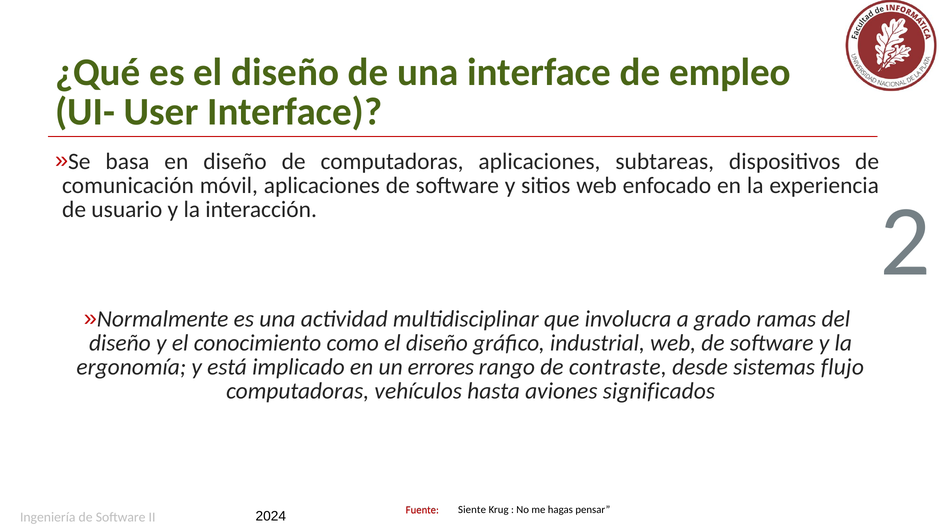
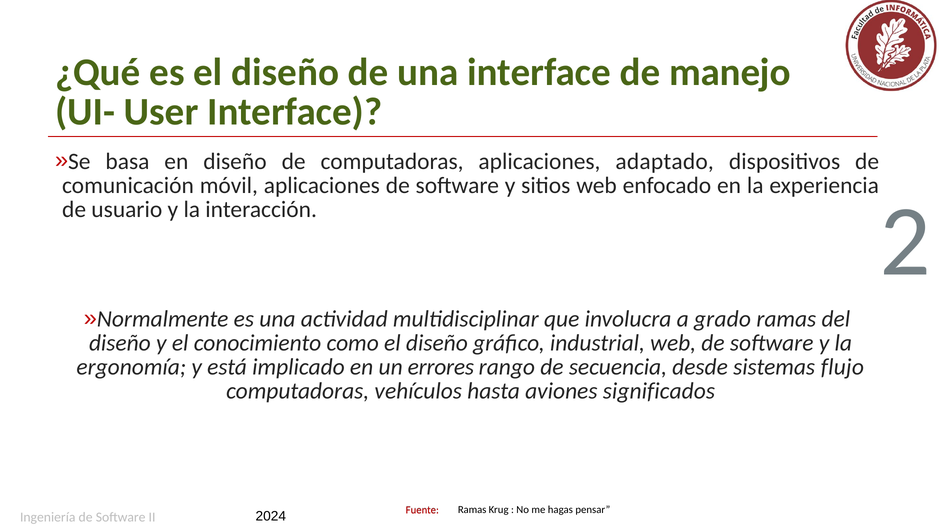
empleo: empleo -> manejo
subtareas: subtareas -> adaptado
contraste: contraste -> secuencia
Siente at (472, 510): Siente -> Ramas
